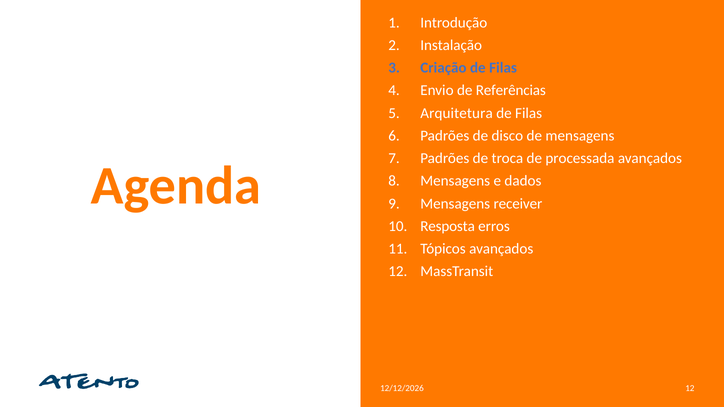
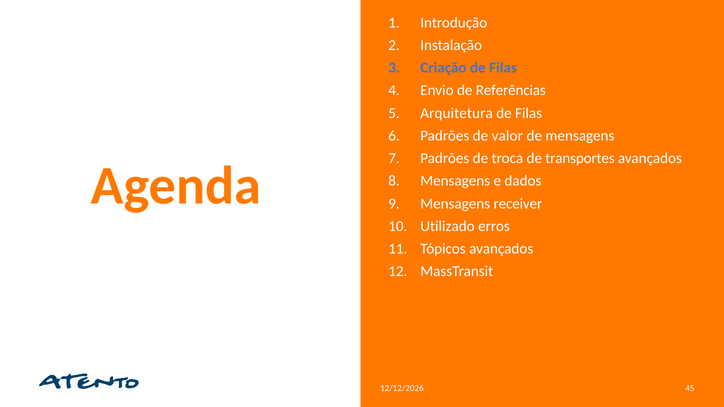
disco: disco -> valor
processada: processada -> transportes
Resposta: Resposta -> Utilizado
12 at (690, 389): 12 -> 45
